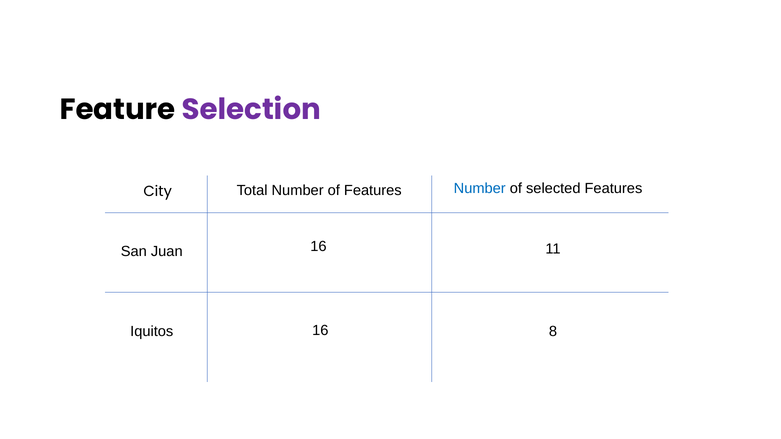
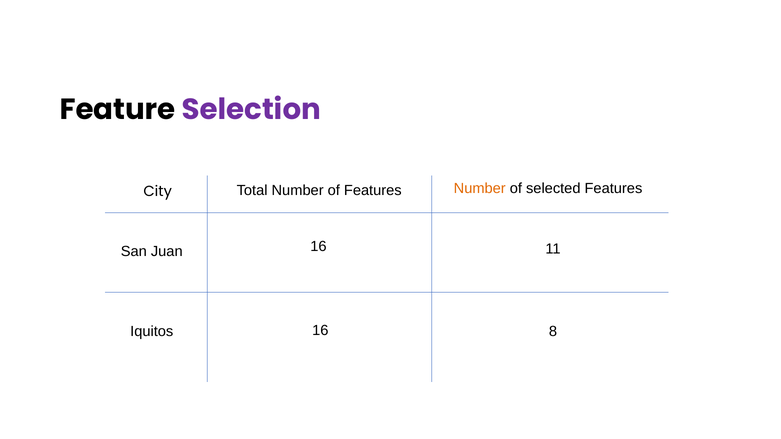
Number at (480, 188) colour: blue -> orange
